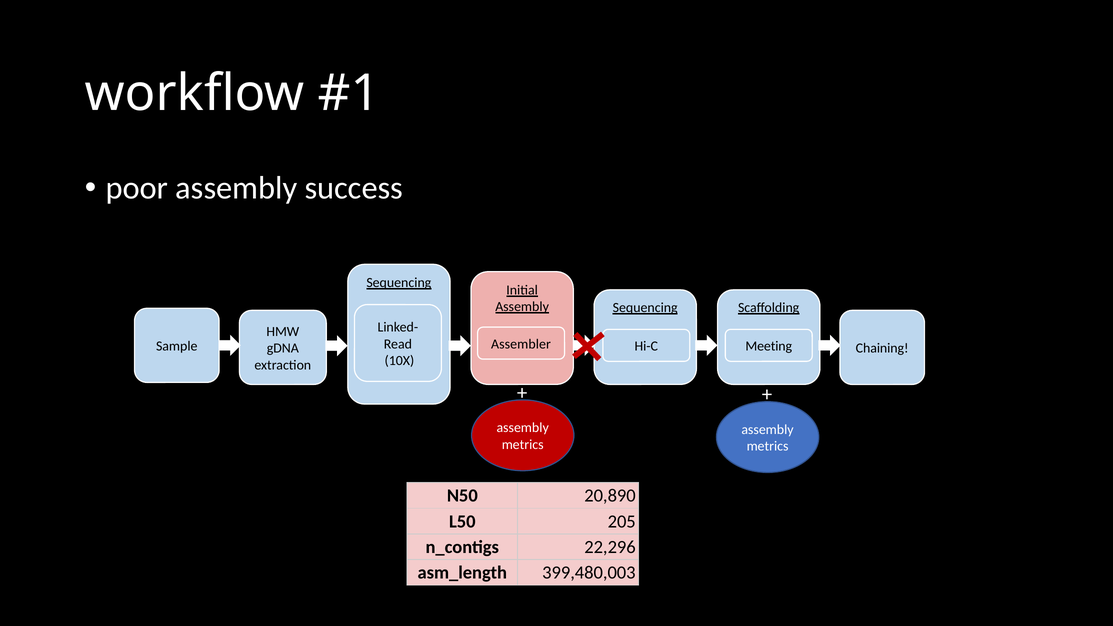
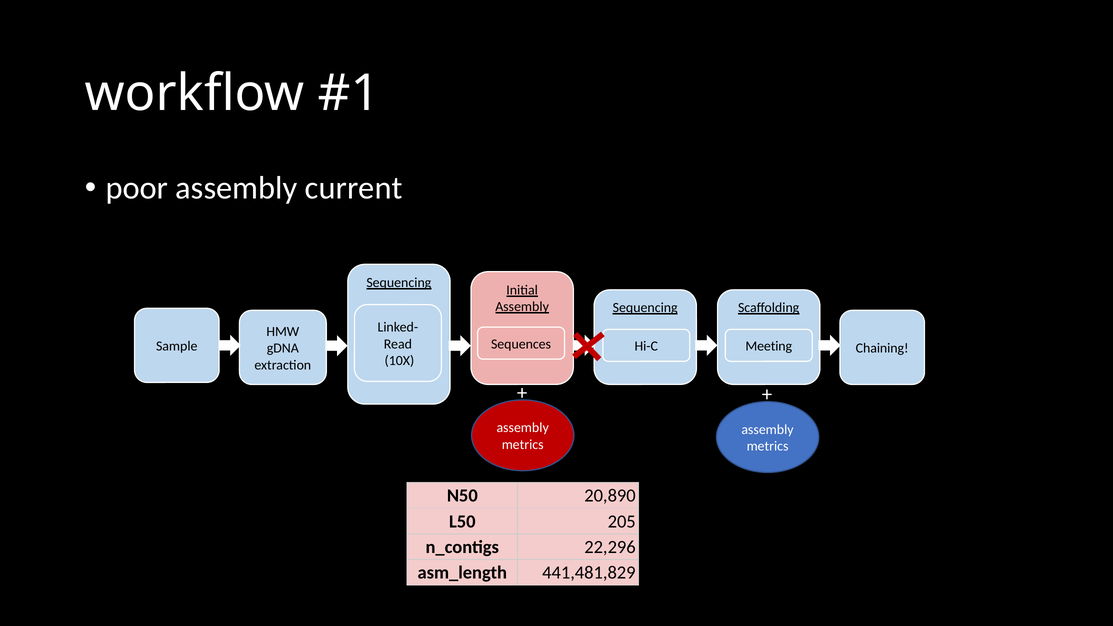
success: success -> current
Assembler: Assembler -> Sequences
399,480,003: 399,480,003 -> 441,481,829
